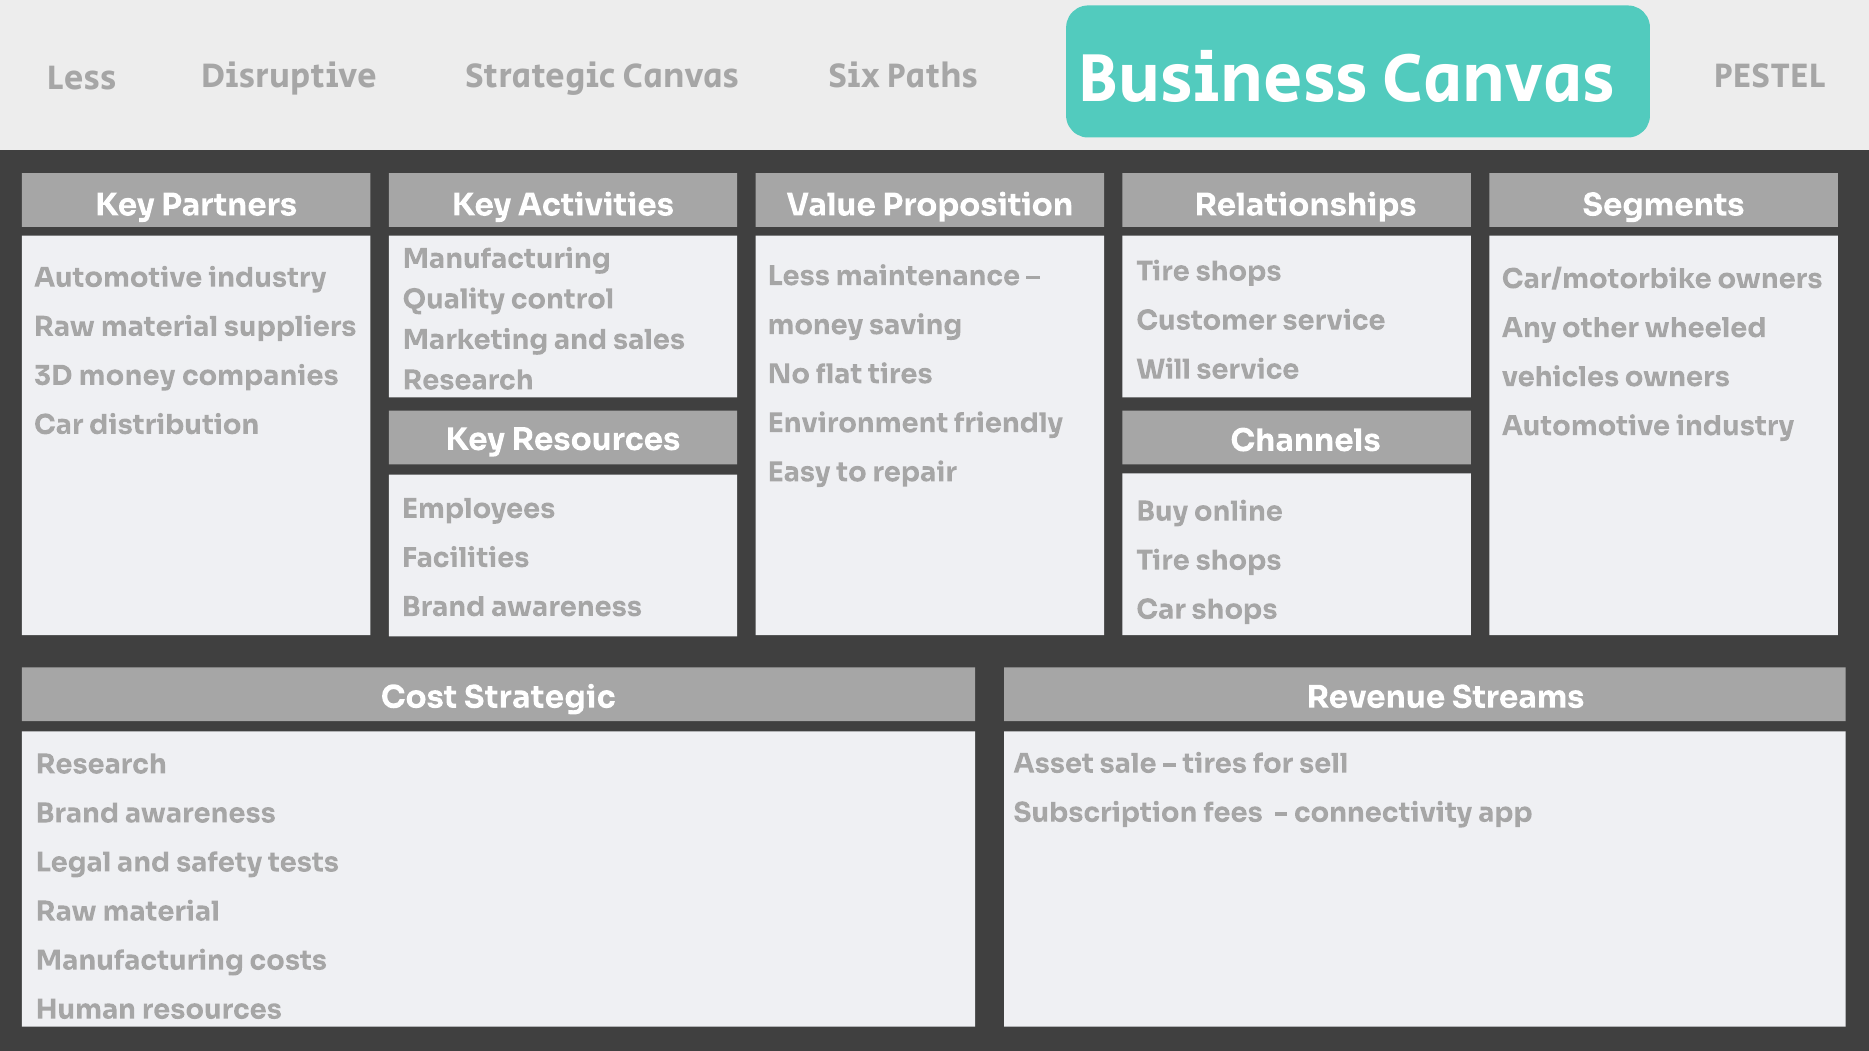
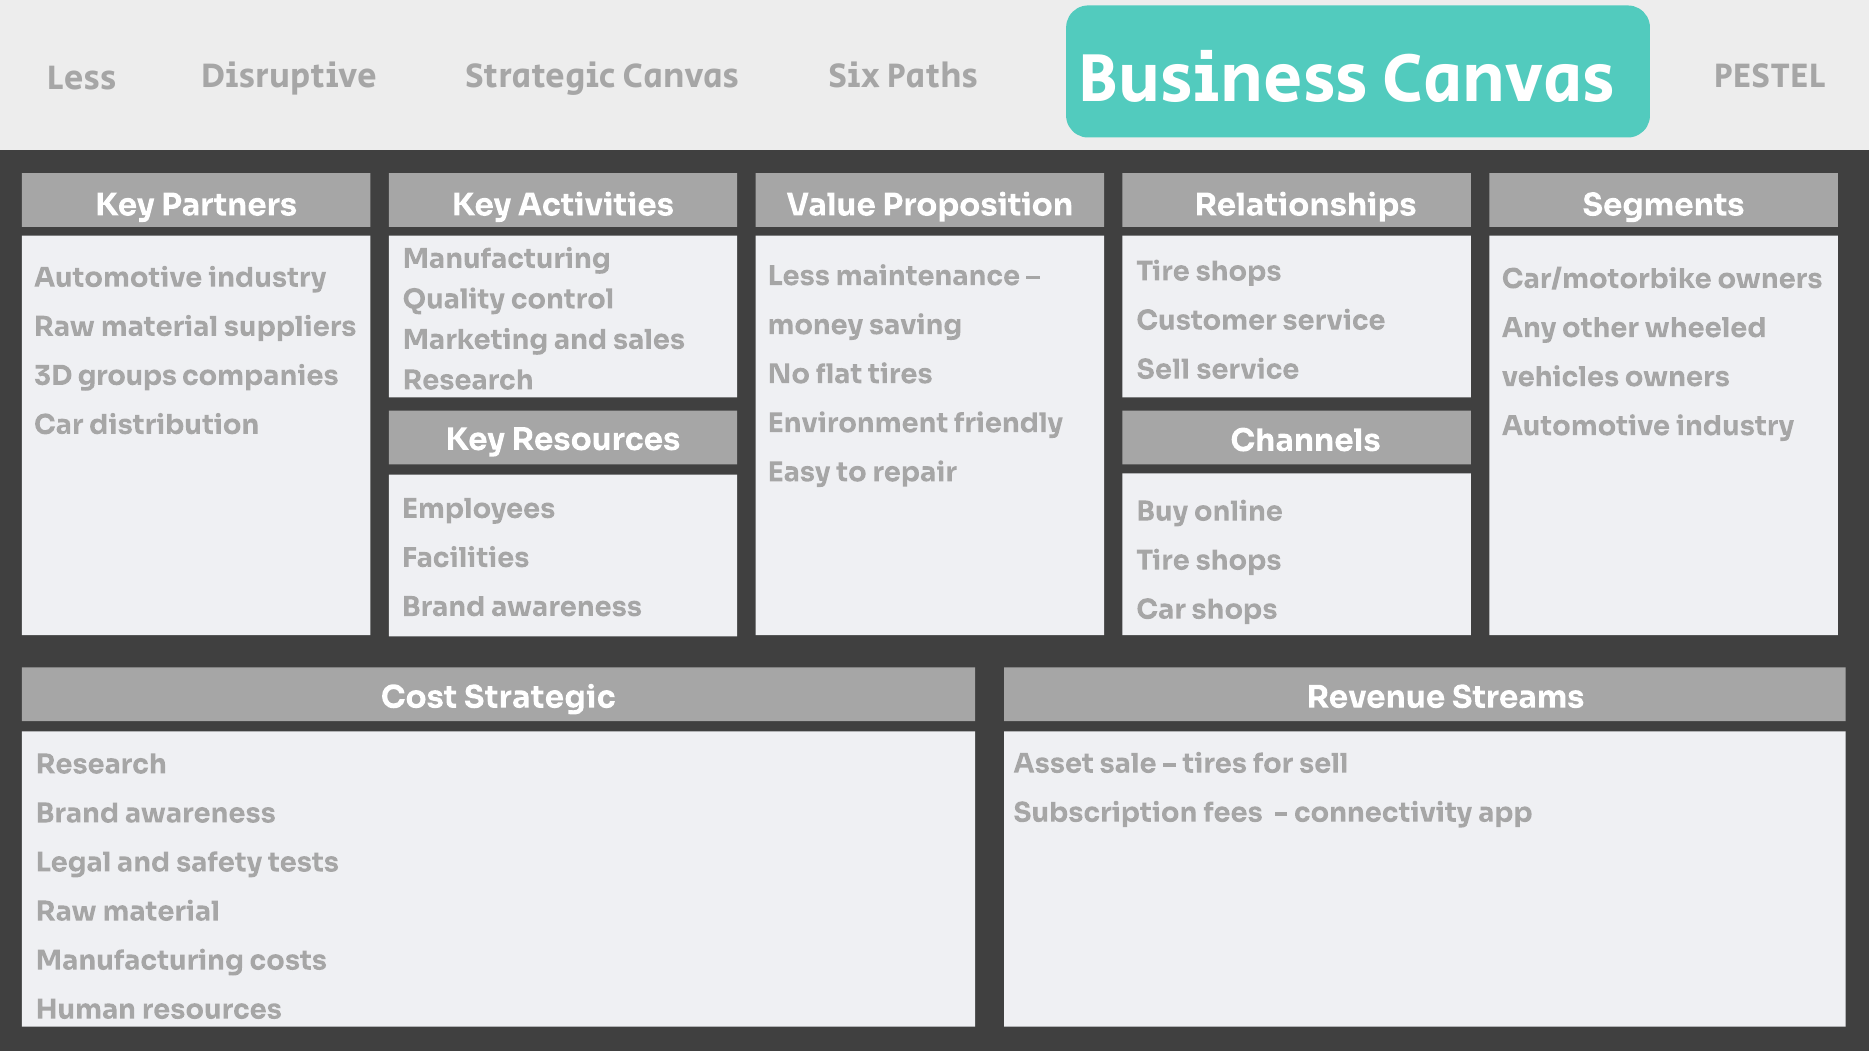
Will at (1163, 370): Will -> Sell
3D money: money -> groups
